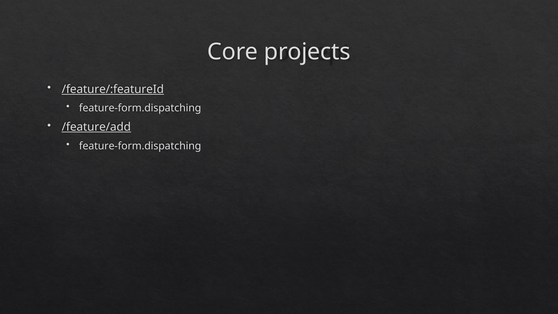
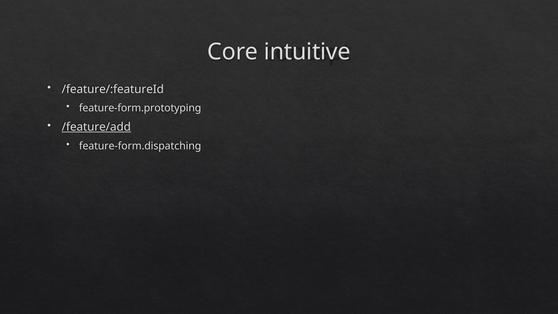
projects: projects -> intuitive
/feature/:featureId underline: present -> none
feature-form.dispatching at (140, 108): feature-form.dispatching -> feature-form.prototyping
